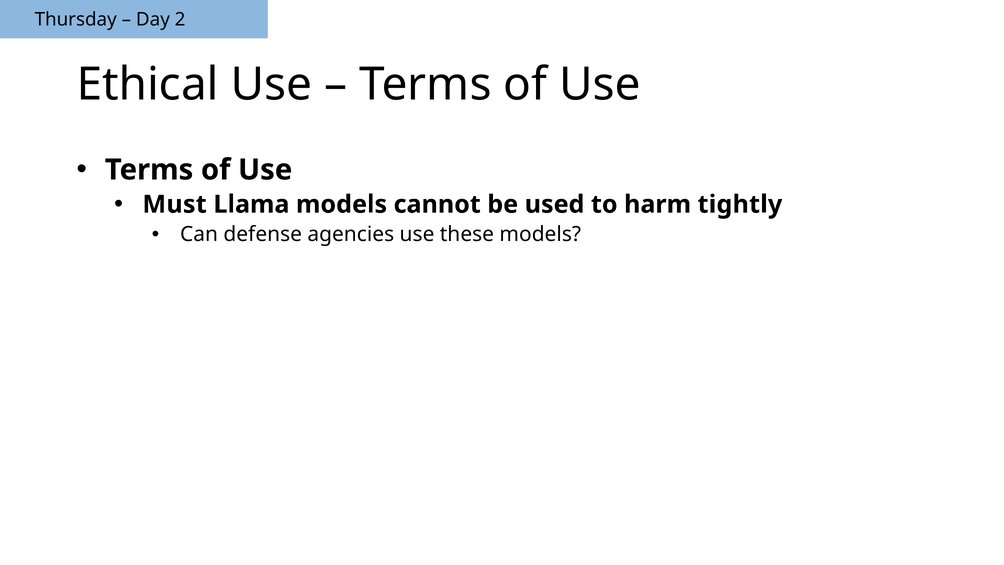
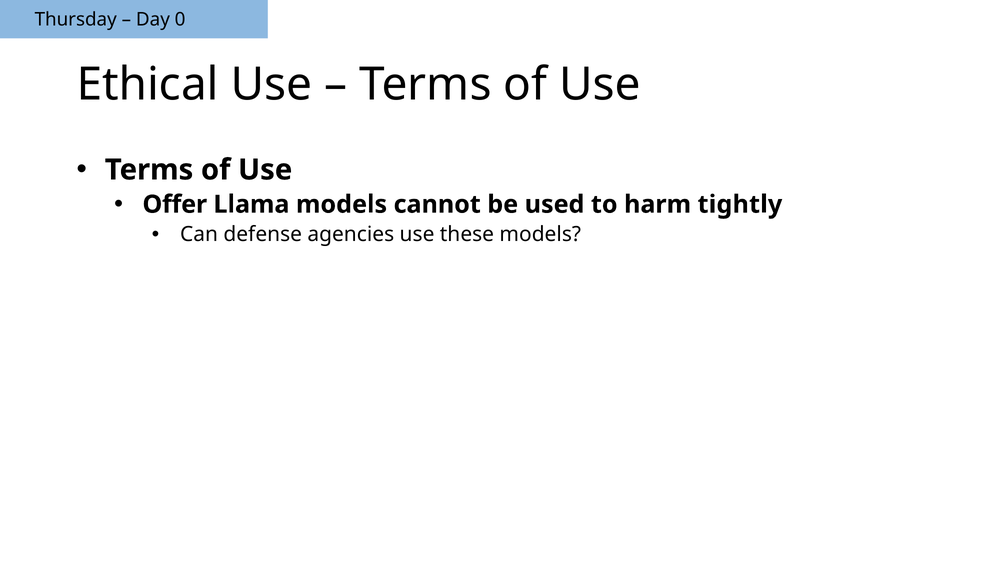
2: 2 -> 0
Must: Must -> Offer
